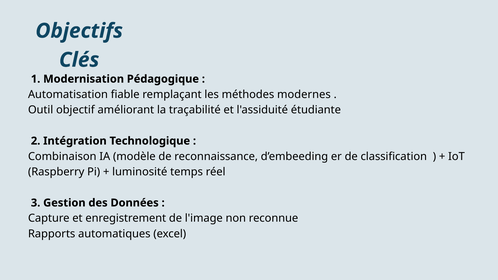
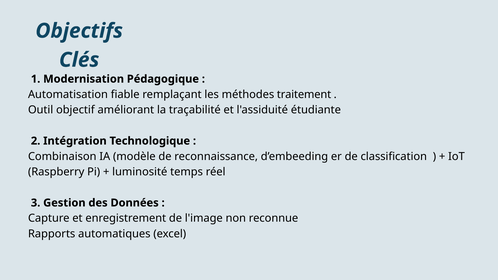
modernes: modernes -> traitement
